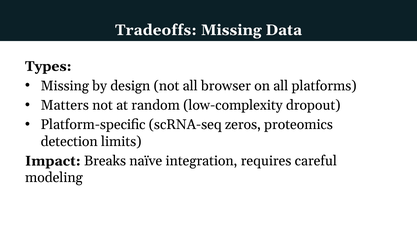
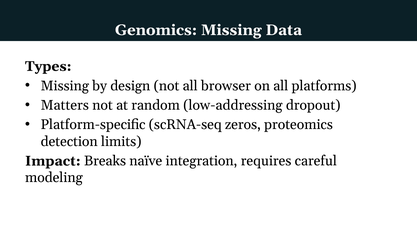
Tradeoffs: Tradeoffs -> Genomics
low-complexity: low-complexity -> low-addressing
